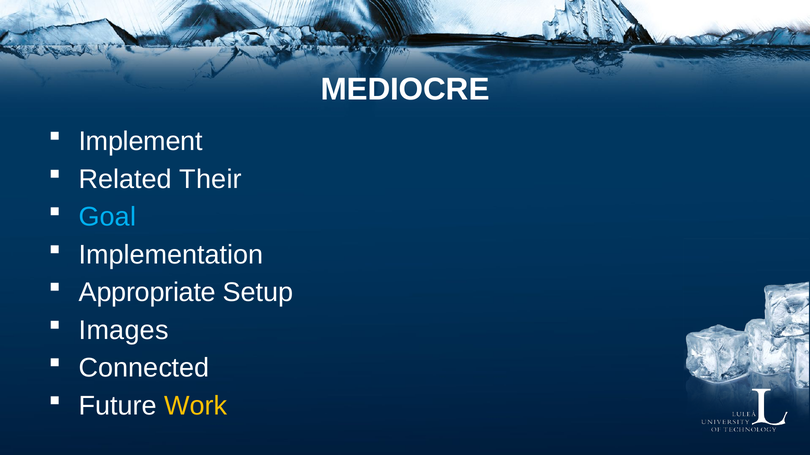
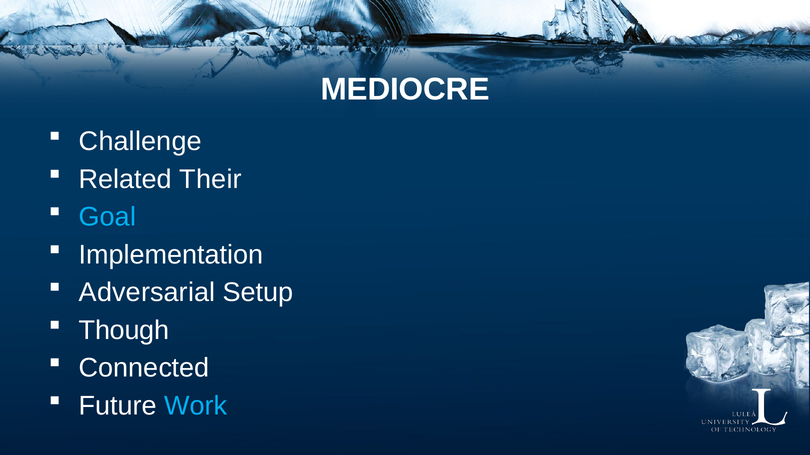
Implement: Implement -> Challenge
Appropriate: Appropriate -> Adversarial
Images: Images -> Though
Work colour: yellow -> light blue
